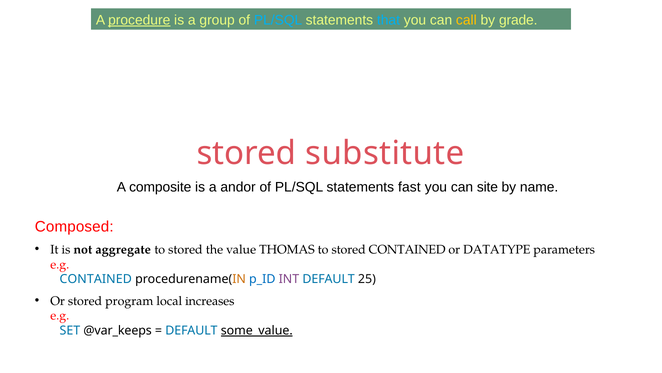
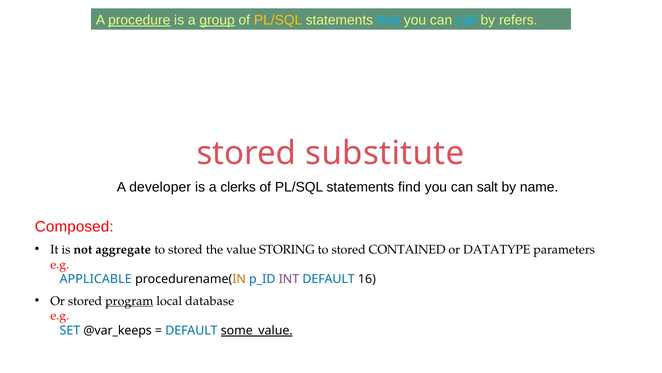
group underline: none -> present
PL/SQL at (278, 20) colour: light blue -> yellow
call colour: yellow -> light blue
grade: grade -> refers
composite: composite -> developer
andor: andor -> clerks
fast: fast -> find
site: site -> salt
THOMAS: THOMAS -> STORING
CONTAINED at (96, 279): CONTAINED -> APPLICABLE
25: 25 -> 16
program underline: none -> present
increases: increases -> database
